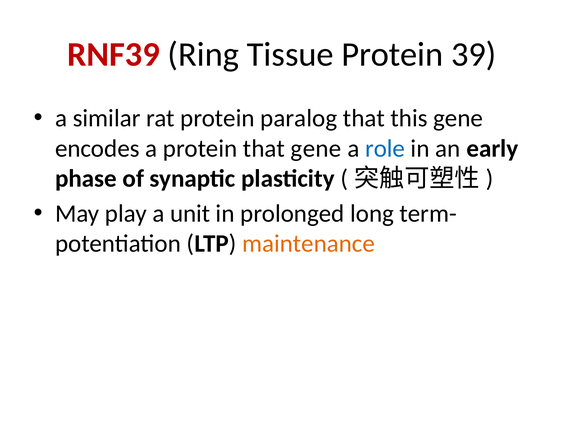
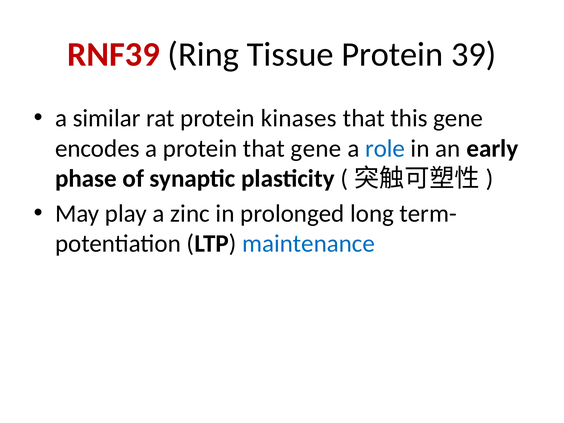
paralog: paralog -> kinases
unit: unit -> zinc
maintenance colour: orange -> blue
